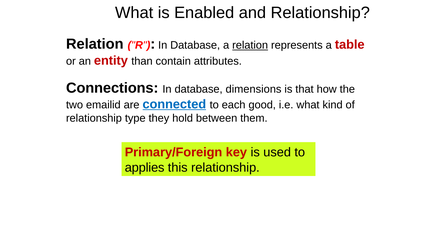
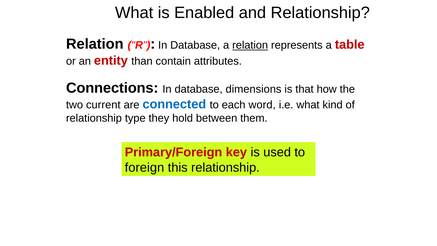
emailid: emailid -> current
connected underline: present -> none
good: good -> word
applies: applies -> foreign
